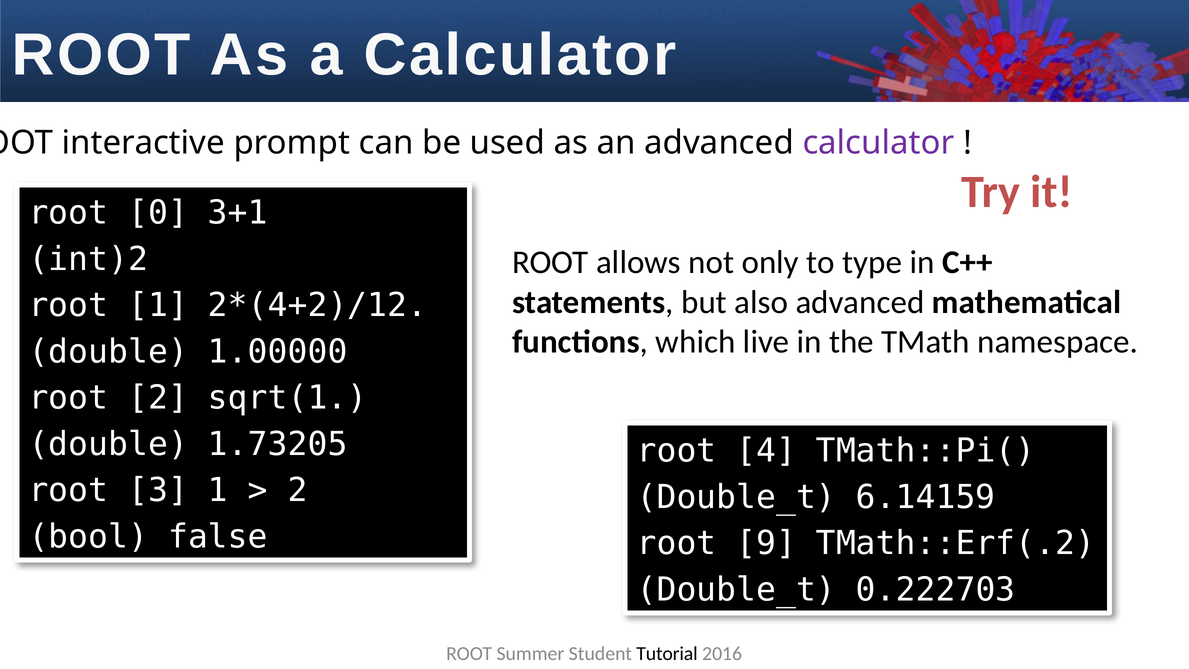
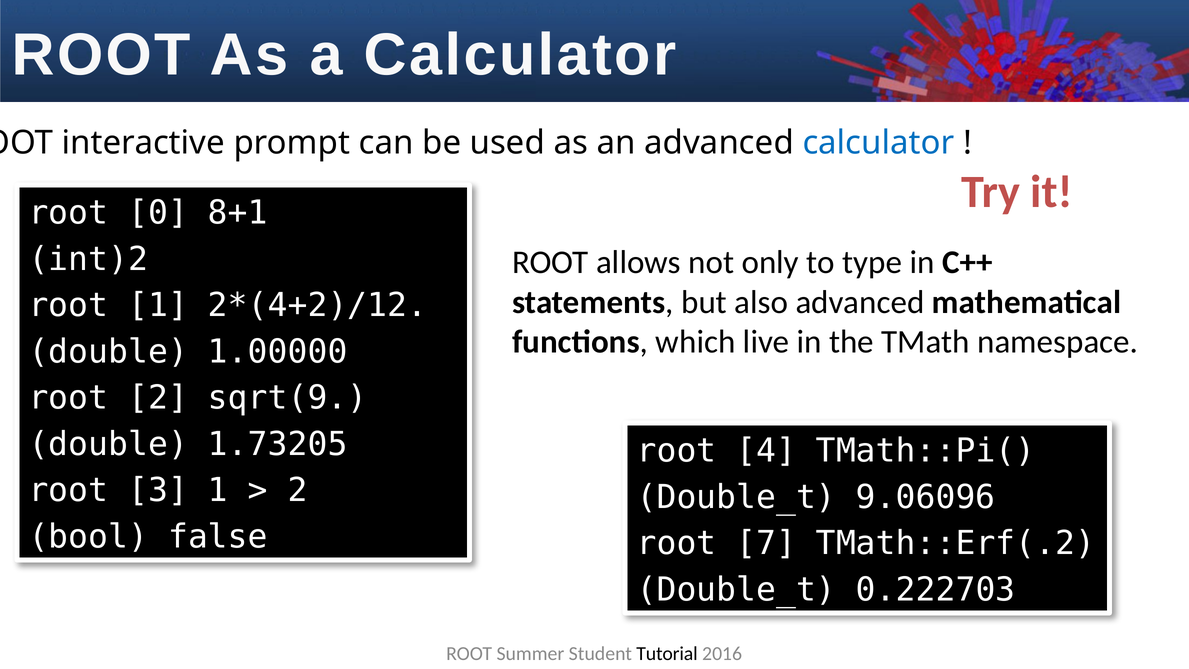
calculator at (879, 143) colour: purple -> blue
3+1: 3+1 -> 8+1
sqrt(1: sqrt(1 -> sqrt(9
6.14159: 6.14159 -> 9.06096
9: 9 -> 7
